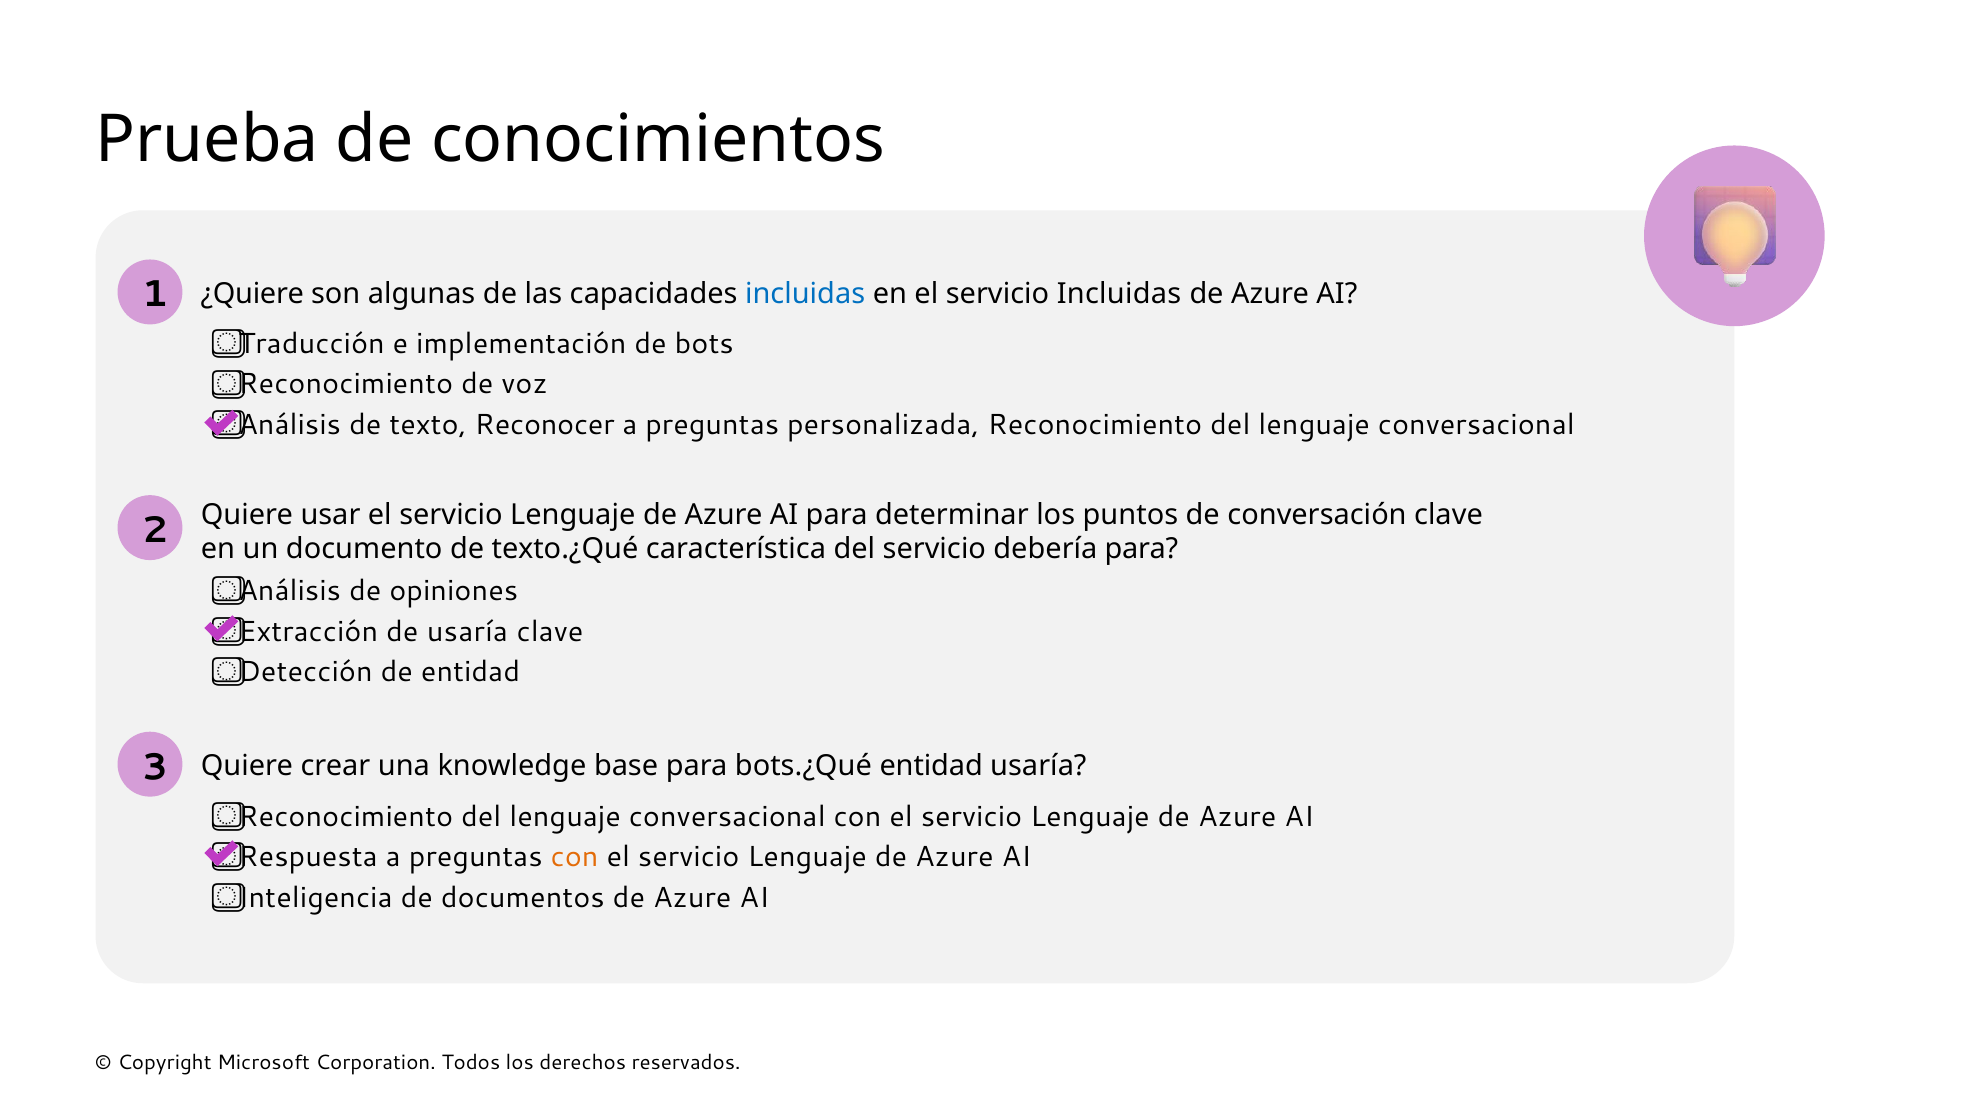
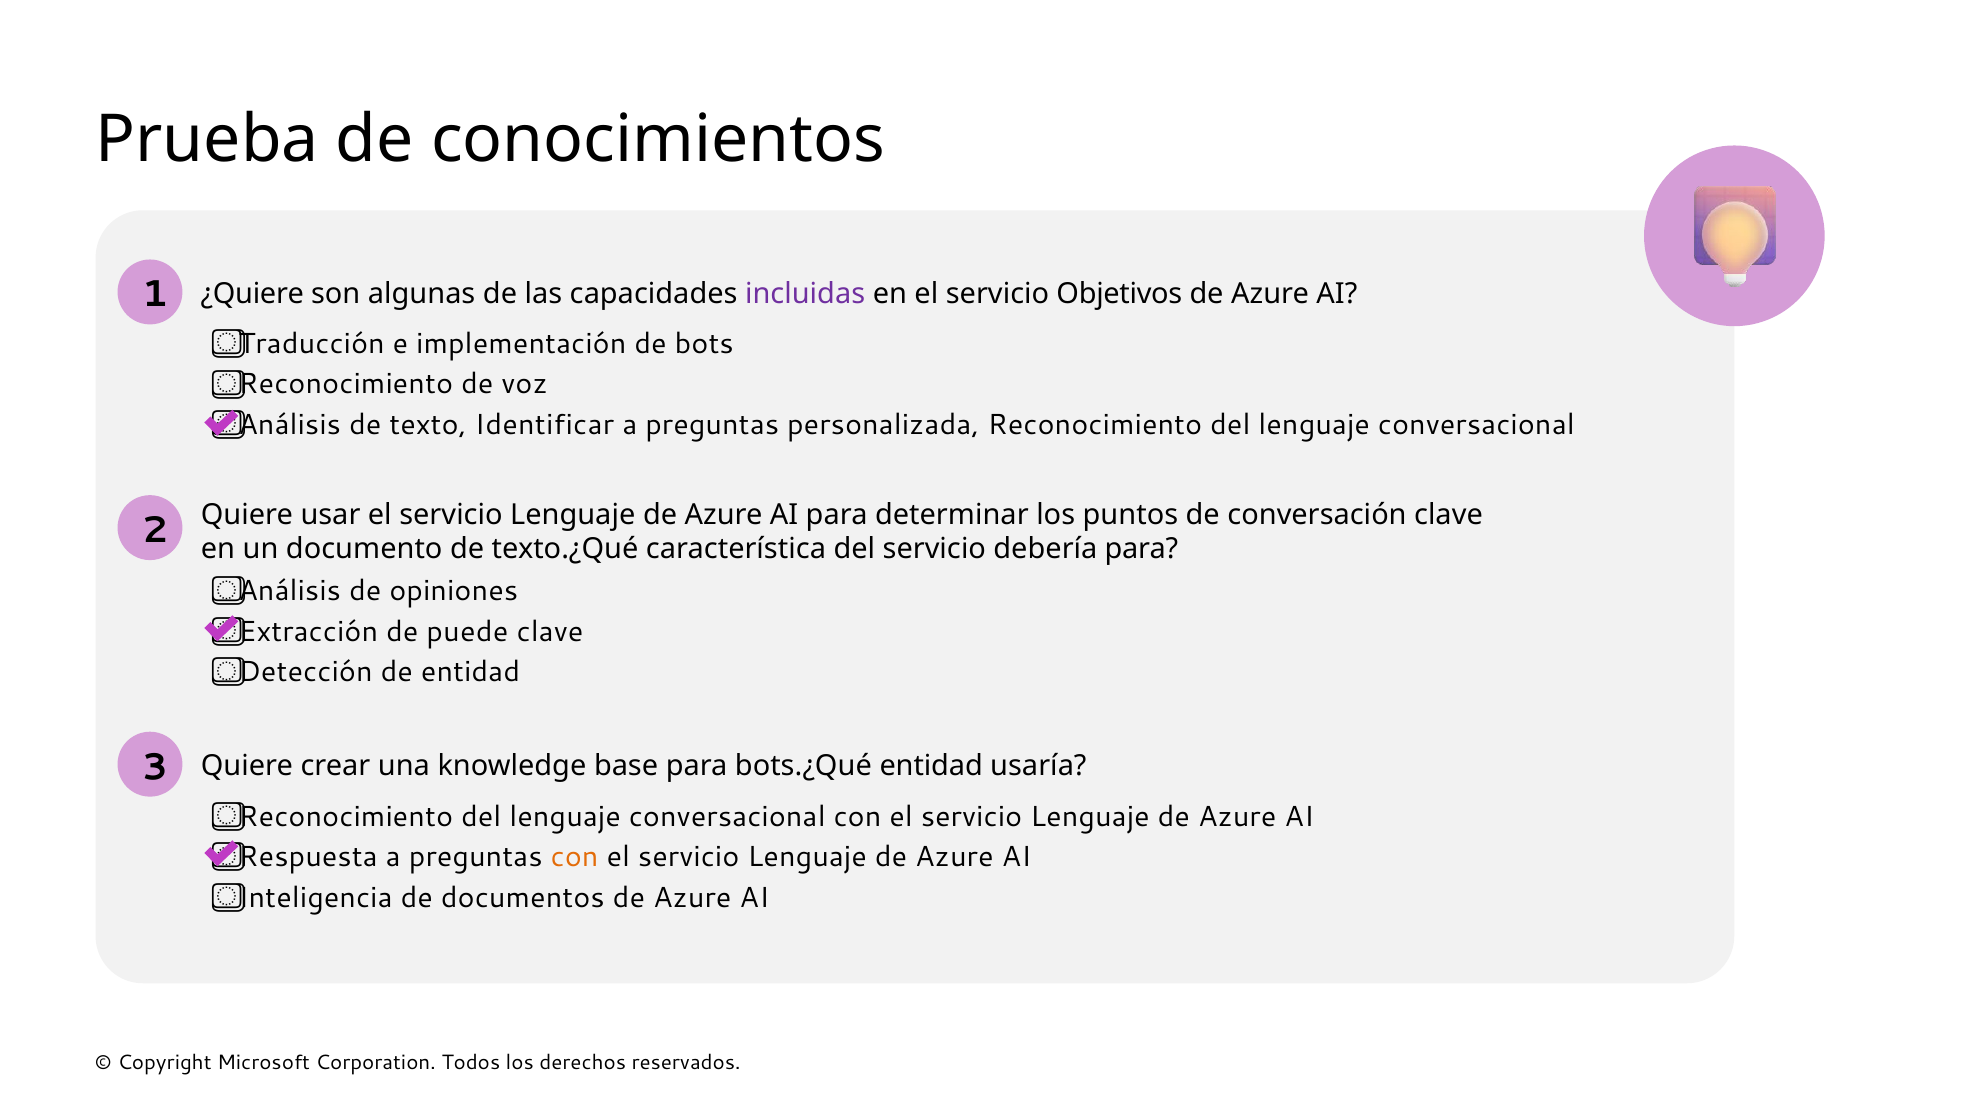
incluidas at (805, 294) colour: blue -> purple
servicio Incluidas: Incluidas -> Objetivos
Reconocer: Reconocer -> Identificar
de usaría: usaría -> puede
